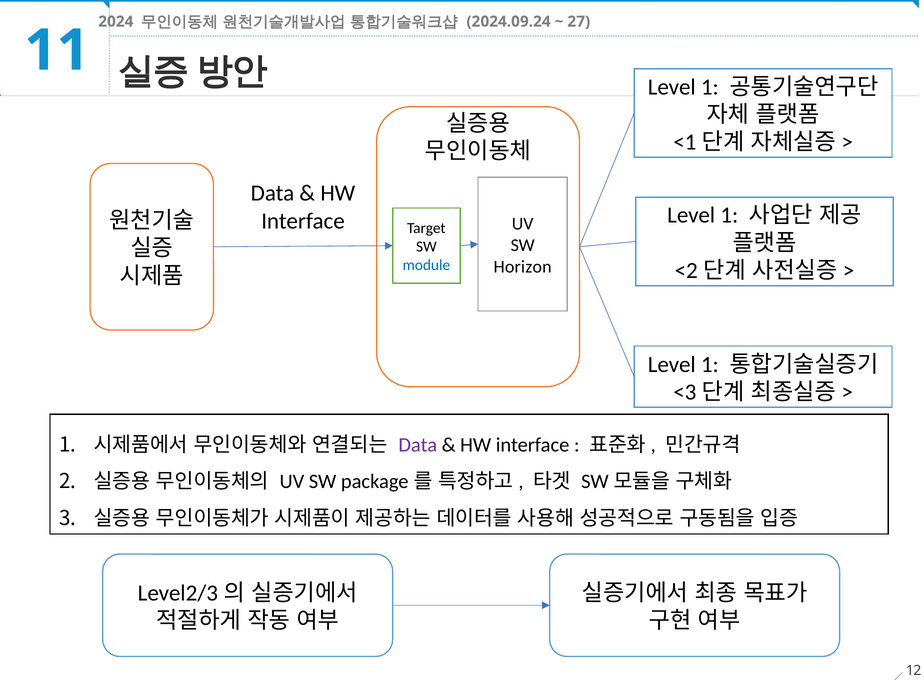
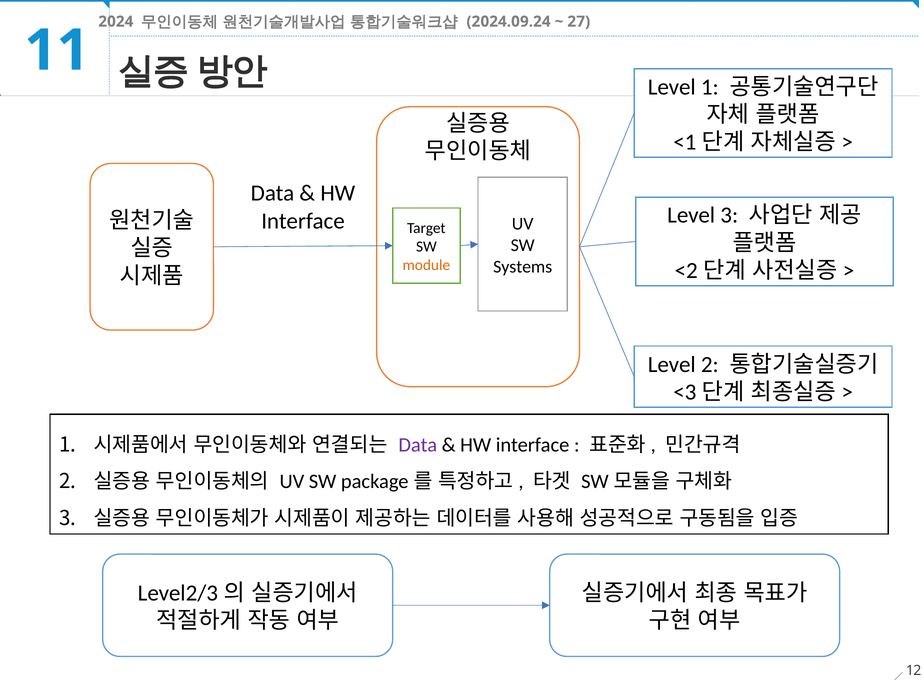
1 at (729, 215): 1 -> 3
module colour: blue -> orange
Horizon: Horizon -> Systems
1 at (710, 364): 1 -> 2
